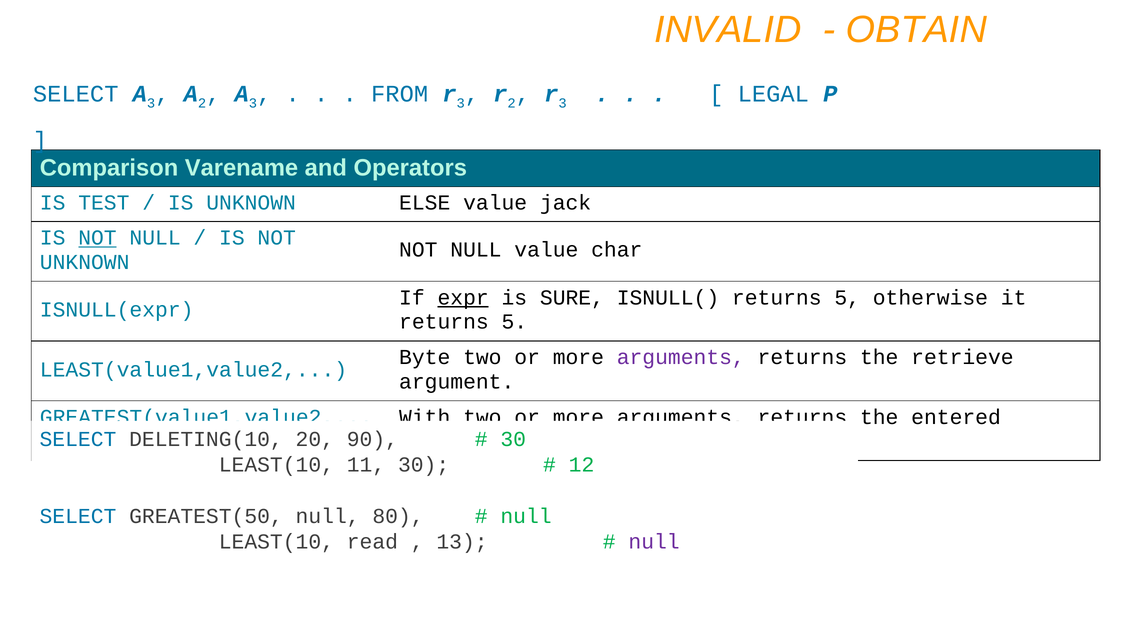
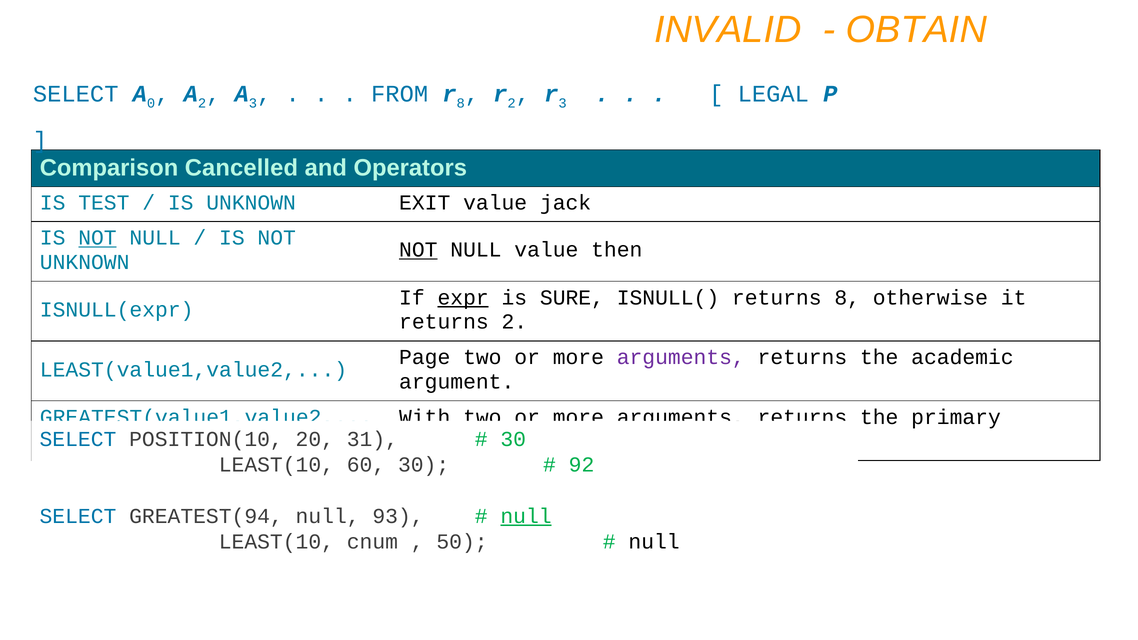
3 at (151, 103): 3 -> 0
3 at (461, 103): 3 -> 8
Varename: Varename -> Cancelled
ELSE: ELSE -> EXIT
NOT at (418, 250) underline: none -> present
char: char -> then
ISNULL( returns 5: 5 -> 8
5 at (514, 322): 5 -> 2
Byte: Byte -> Page
retrieve: retrieve -> academic
entered: entered -> primary
DELETING(10: DELETING(10 -> POSITION(10
90: 90 -> 31
11: 11 -> 60
12: 12 -> 92
GREATEST(50: GREATEST(50 -> GREATEST(94
80: 80 -> 93
null at (526, 516) underline: none -> present
read: read -> cnum
13: 13 -> 50
null at (654, 542) colour: purple -> black
